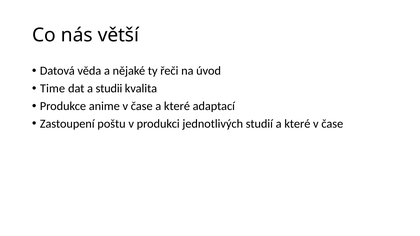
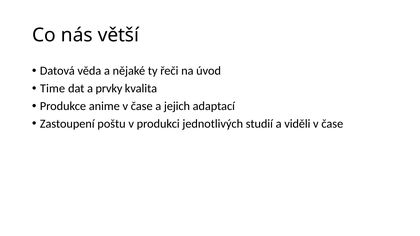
studii: studii -> prvky
čase a které: které -> jejich
studií a které: které -> viděli
